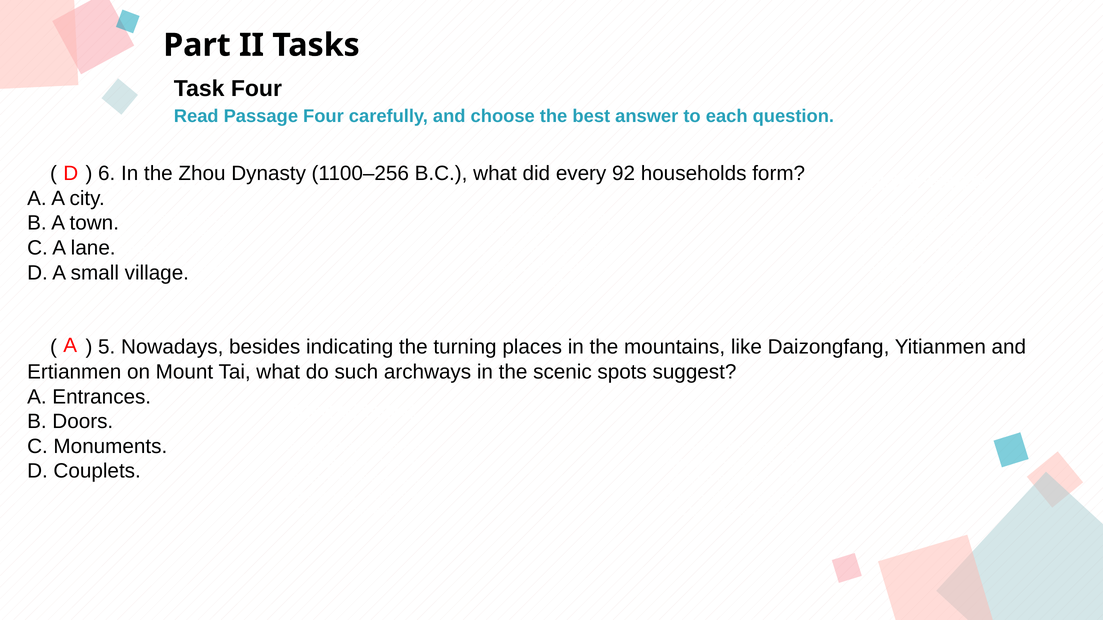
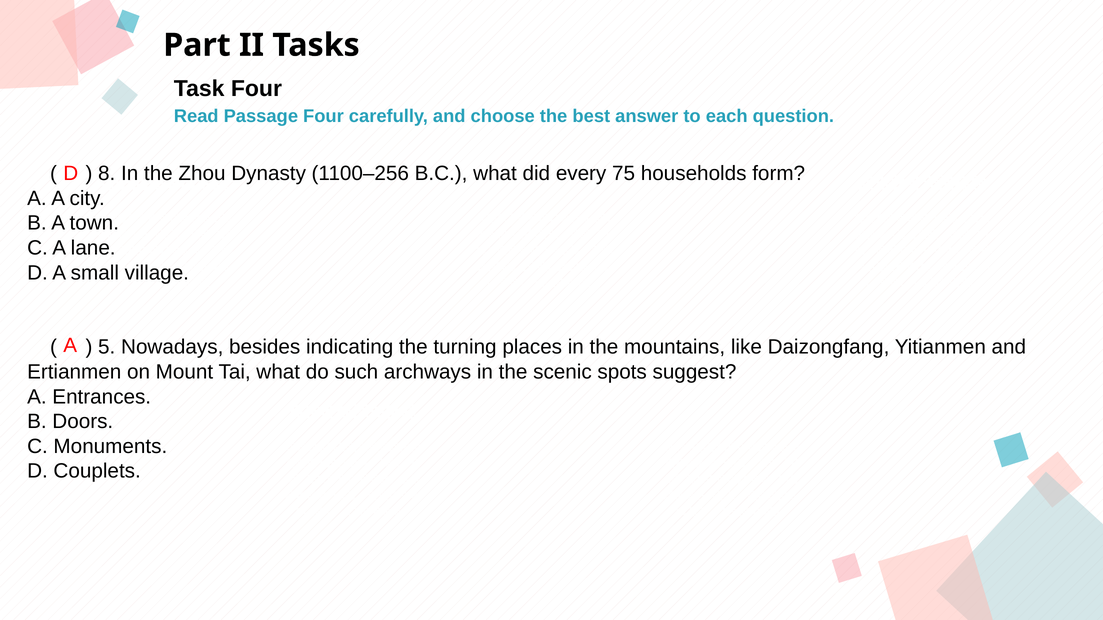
6: 6 -> 8
92: 92 -> 75
